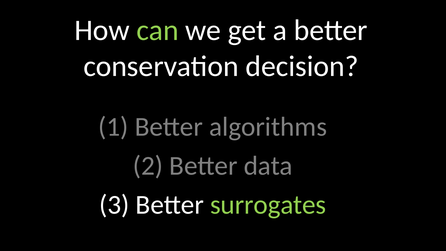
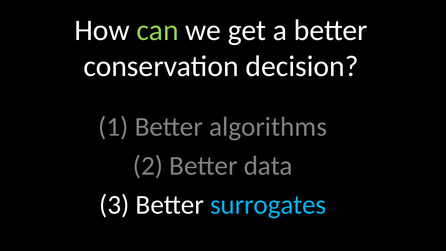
surrogates colour: light green -> light blue
